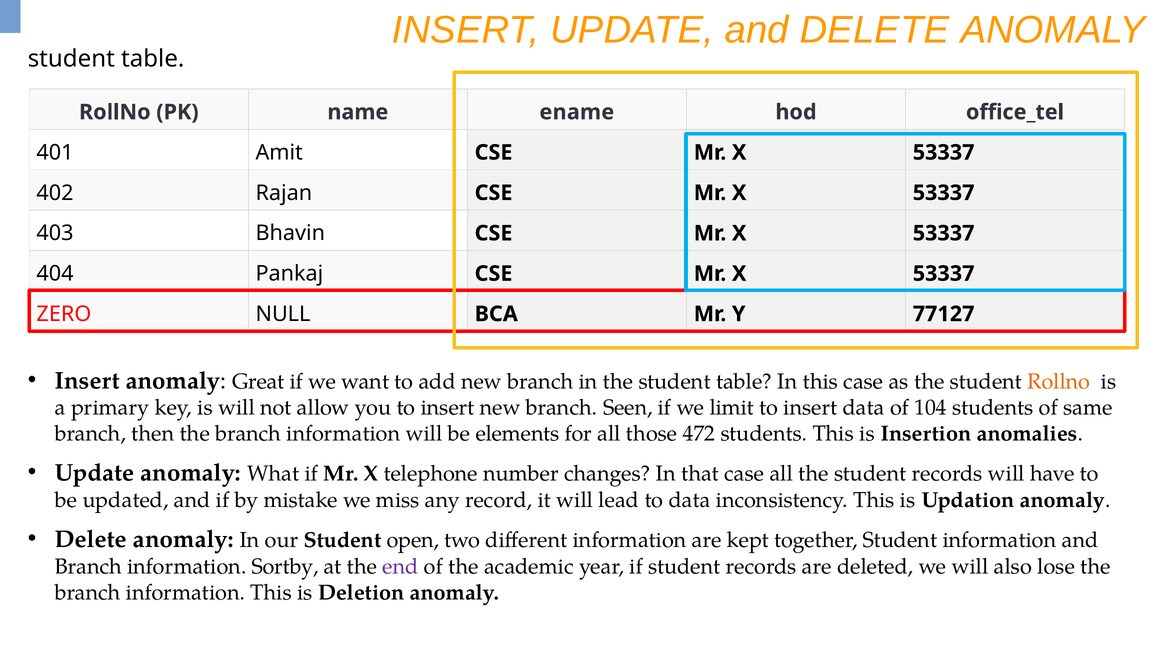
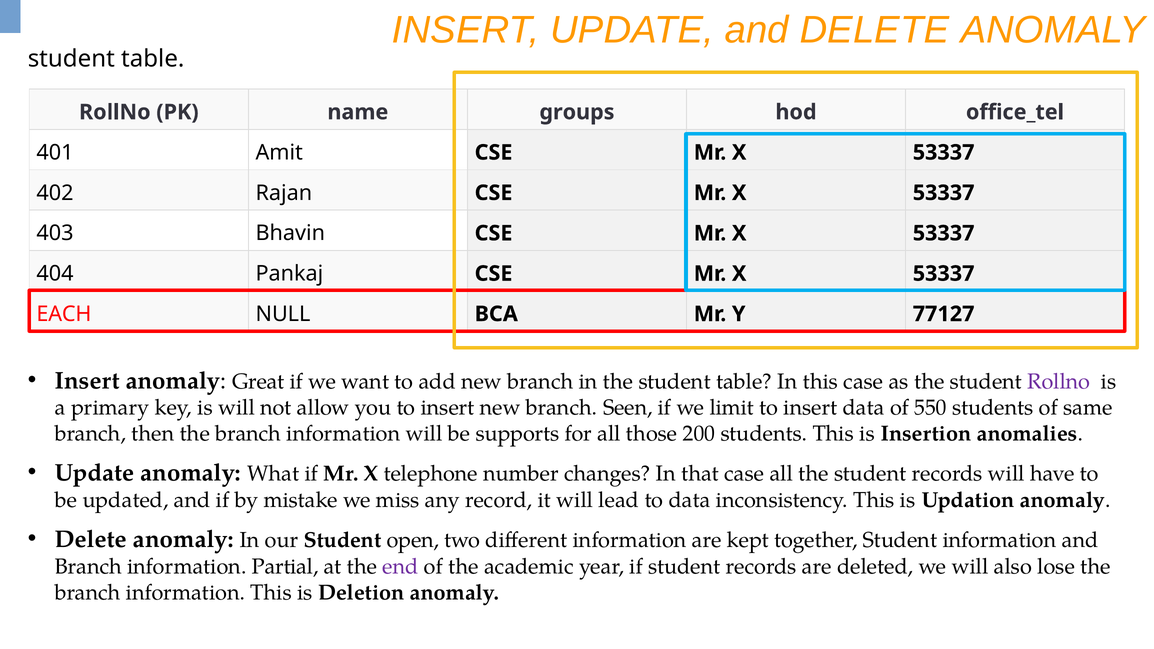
ename: ename -> groups
ZERO: ZERO -> EACH
Rollno at (1059, 381) colour: orange -> purple
104: 104 -> 550
elements: elements -> supports
472: 472 -> 200
Sortby: Sortby -> Partial
